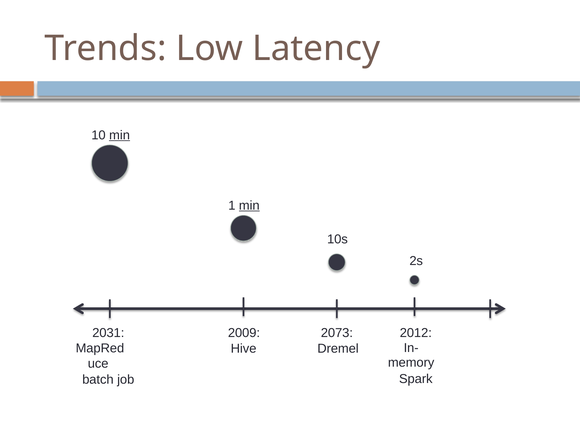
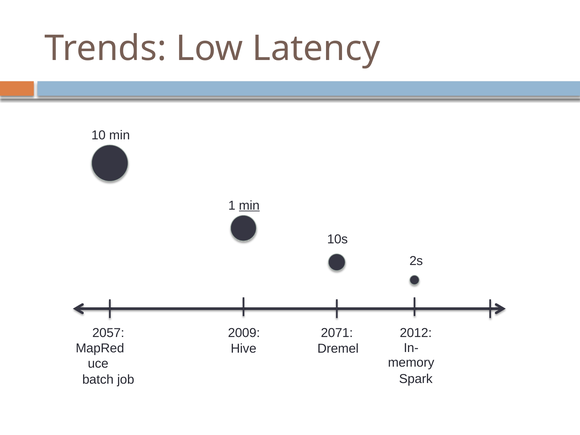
min at (120, 135) underline: present -> none
2031: 2031 -> 2057
2073: 2073 -> 2071
